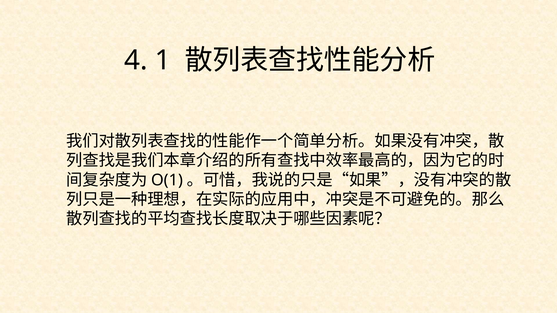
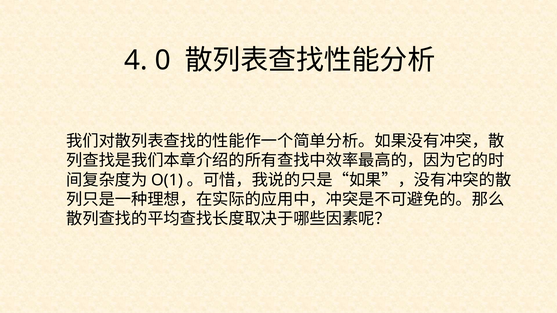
1: 1 -> 0
